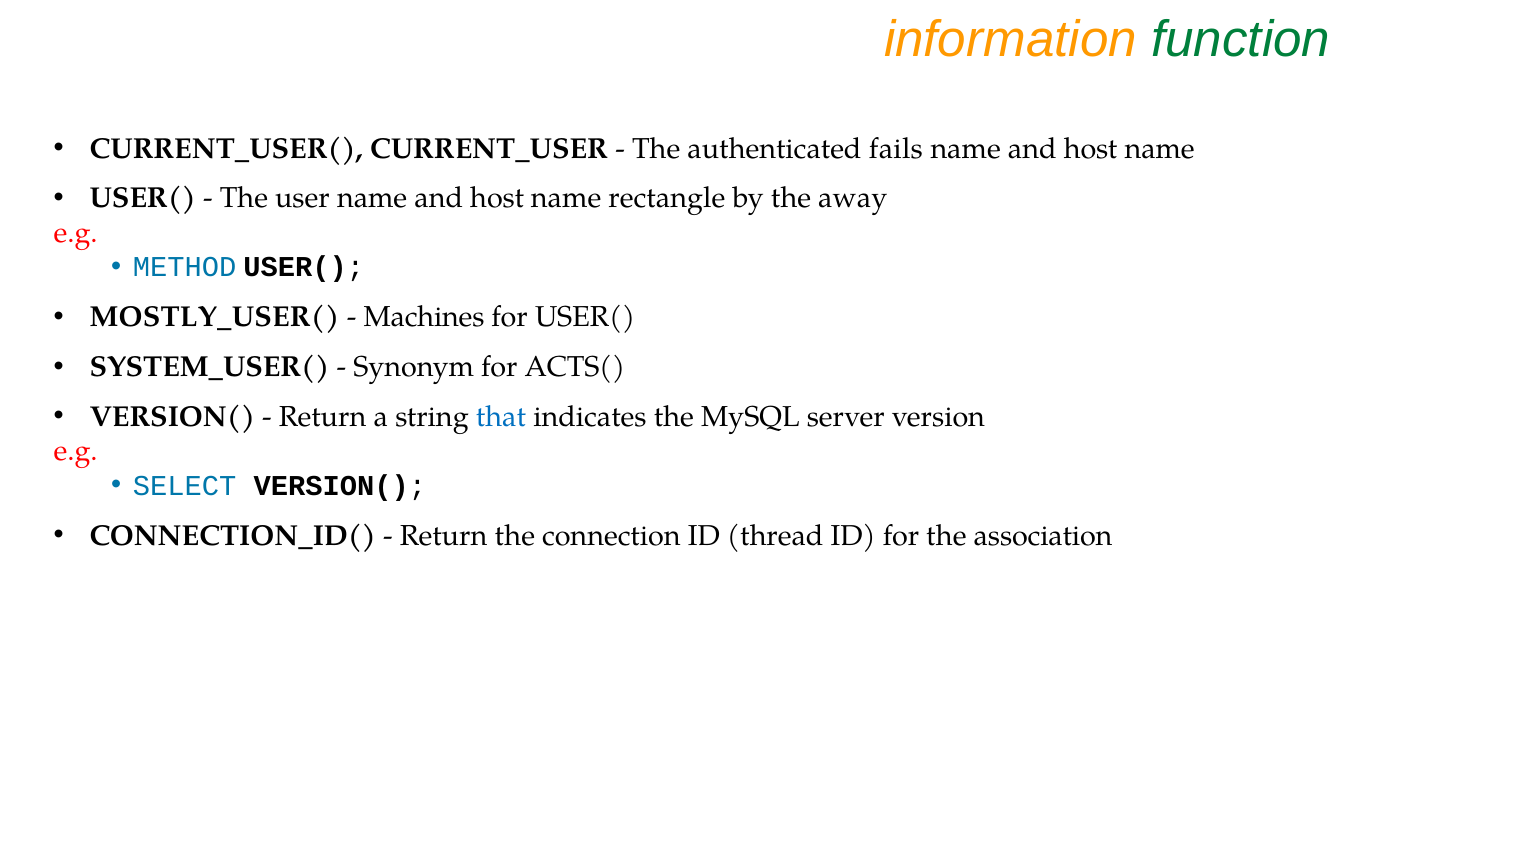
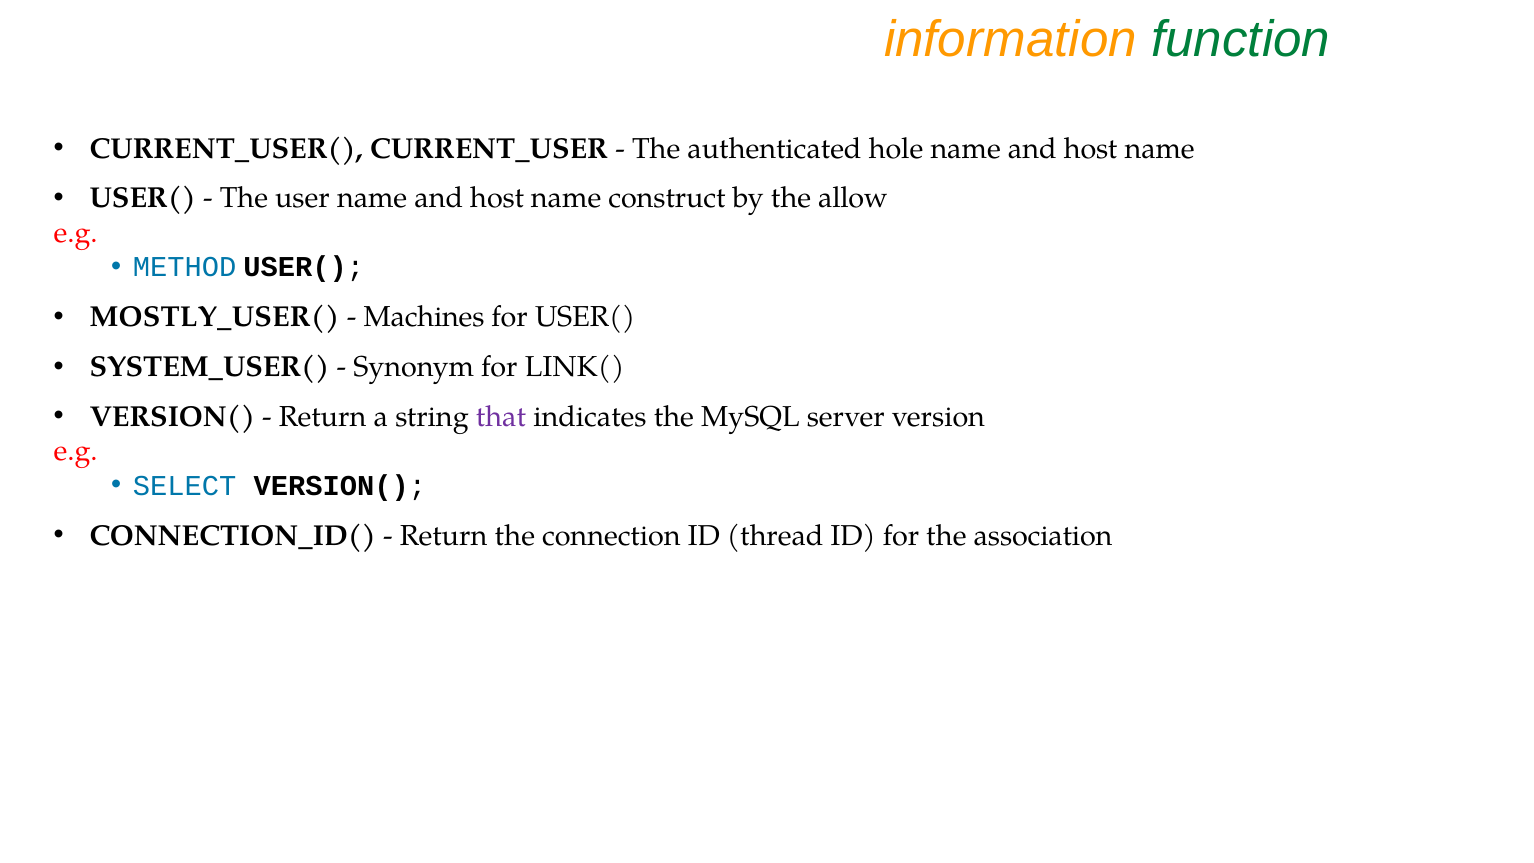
fails: fails -> hole
rectangle: rectangle -> construct
away: away -> allow
ACTS(: ACTS( -> LINK(
that colour: blue -> purple
